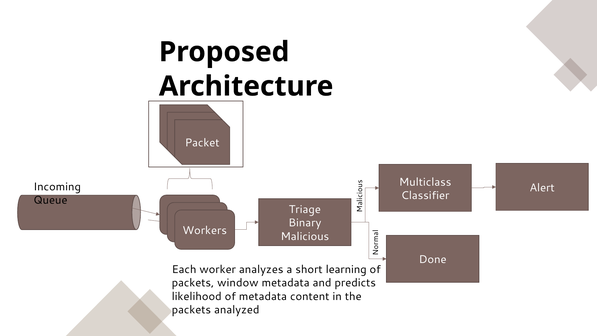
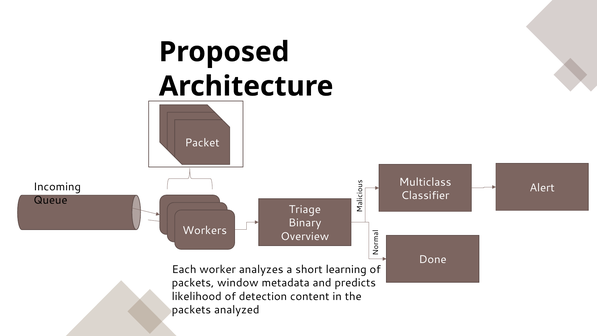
Malicious: Malicious -> Overview
of metadata: metadata -> detection
